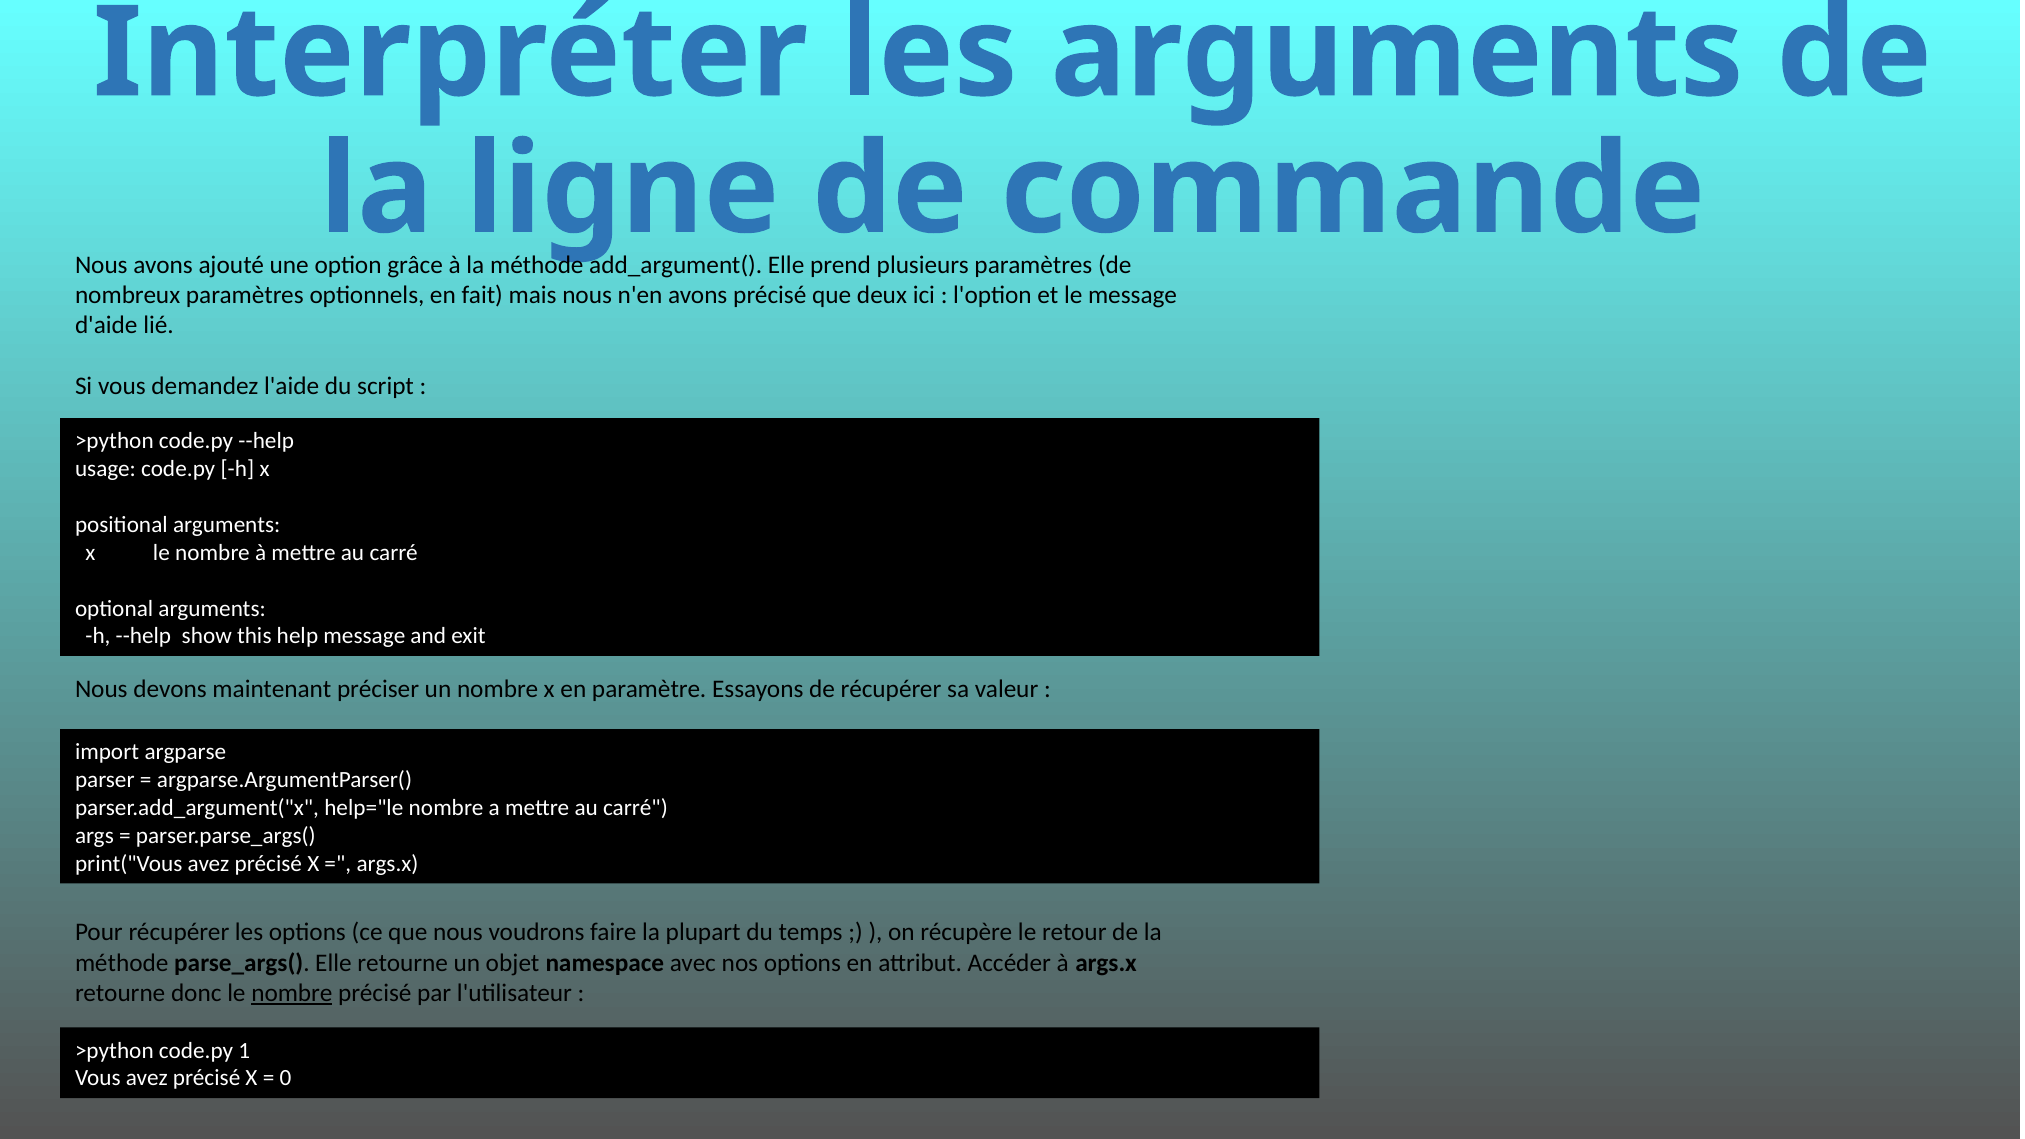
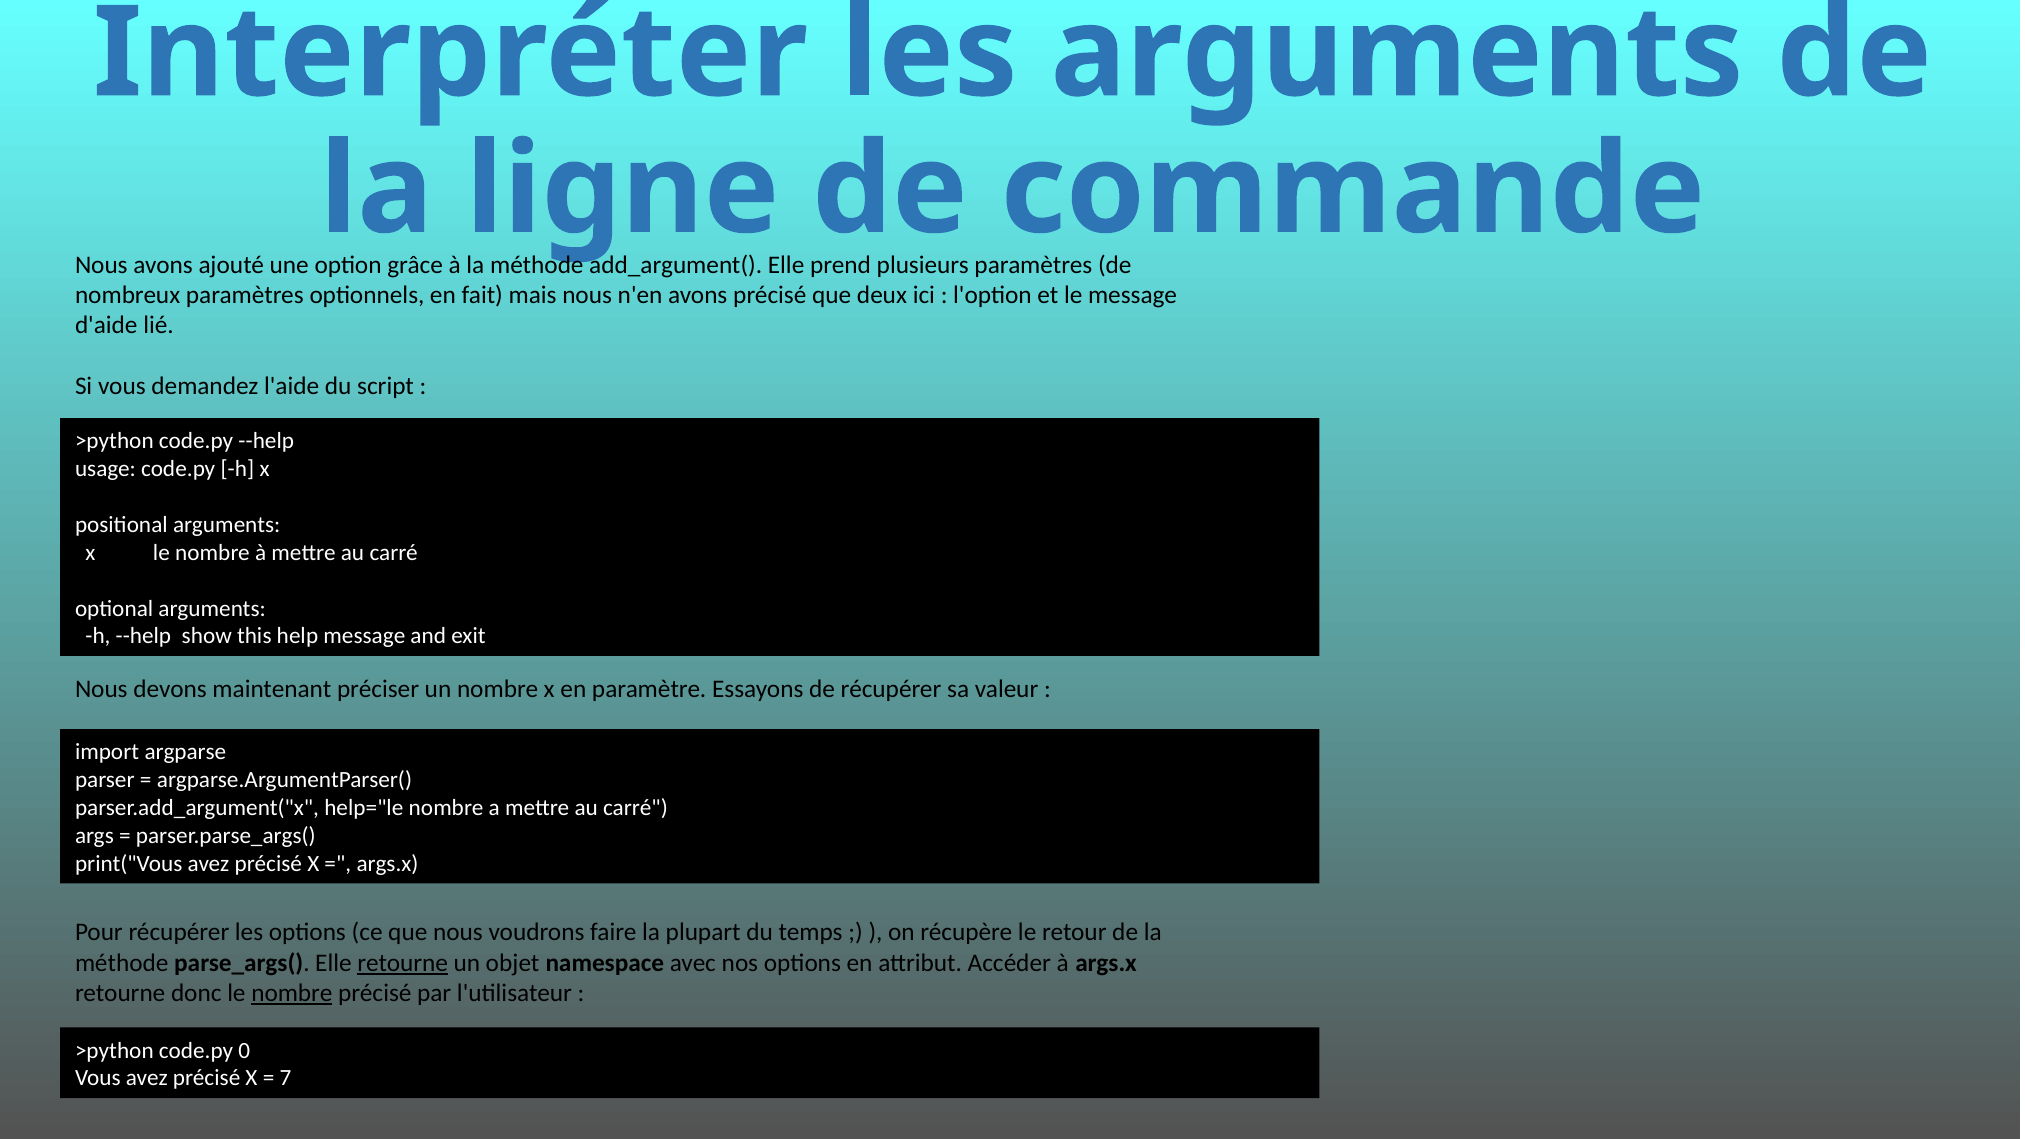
retourne at (403, 963) underline: none -> present
1: 1 -> 0
0: 0 -> 7
